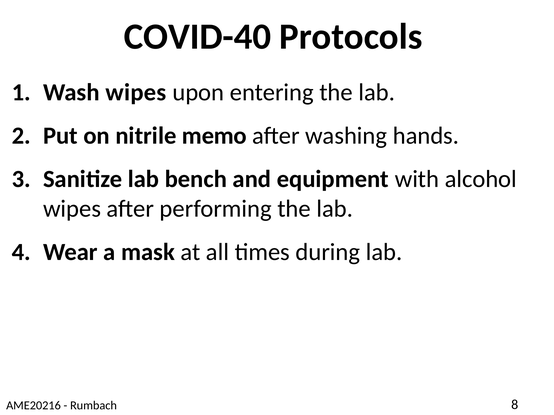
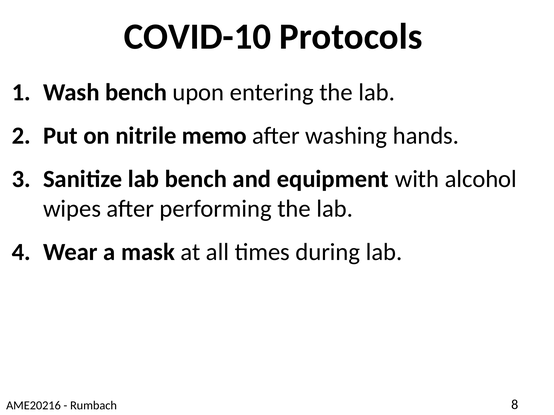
COVID-40: COVID-40 -> COVID-10
Wash wipes: wipes -> bench
